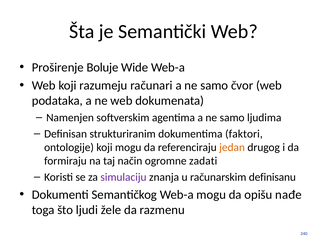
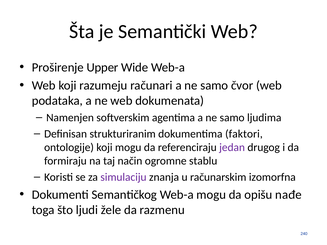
Boluje: Boluje -> Upper
jedan colour: orange -> purple
zadati: zadati -> stablu
definisanu: definisanu -> izomorfna
